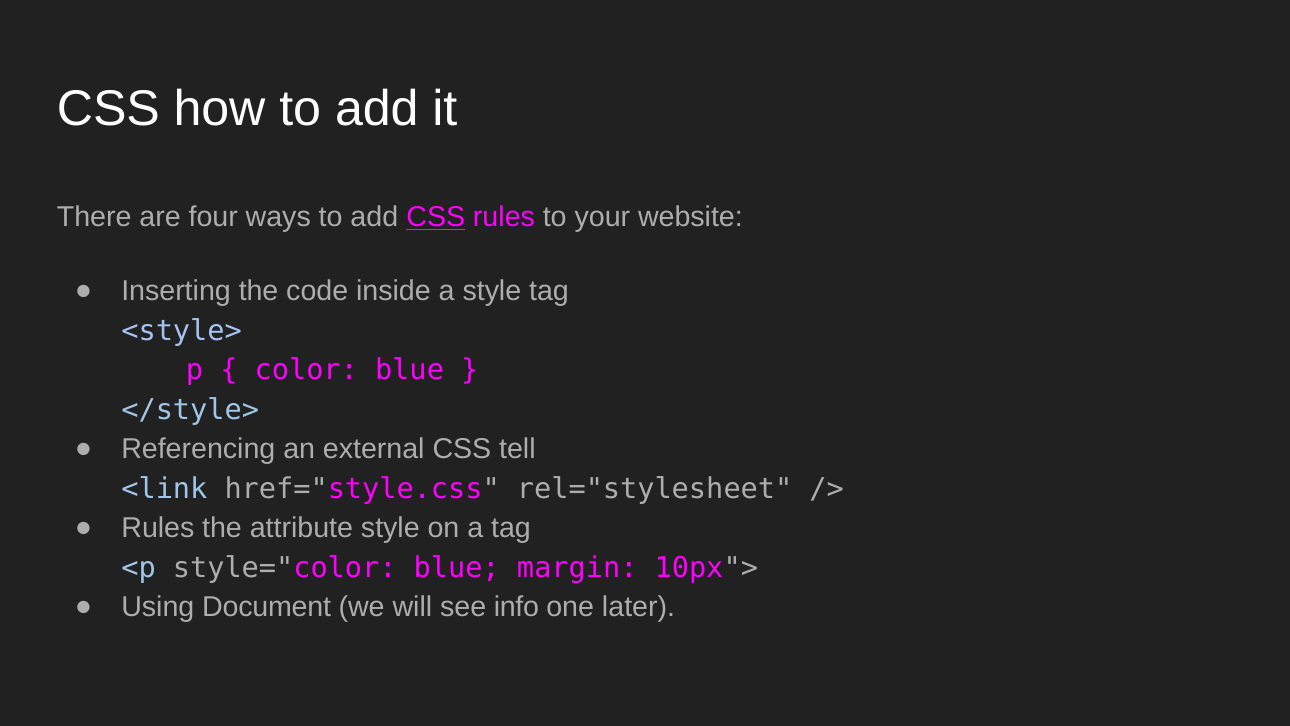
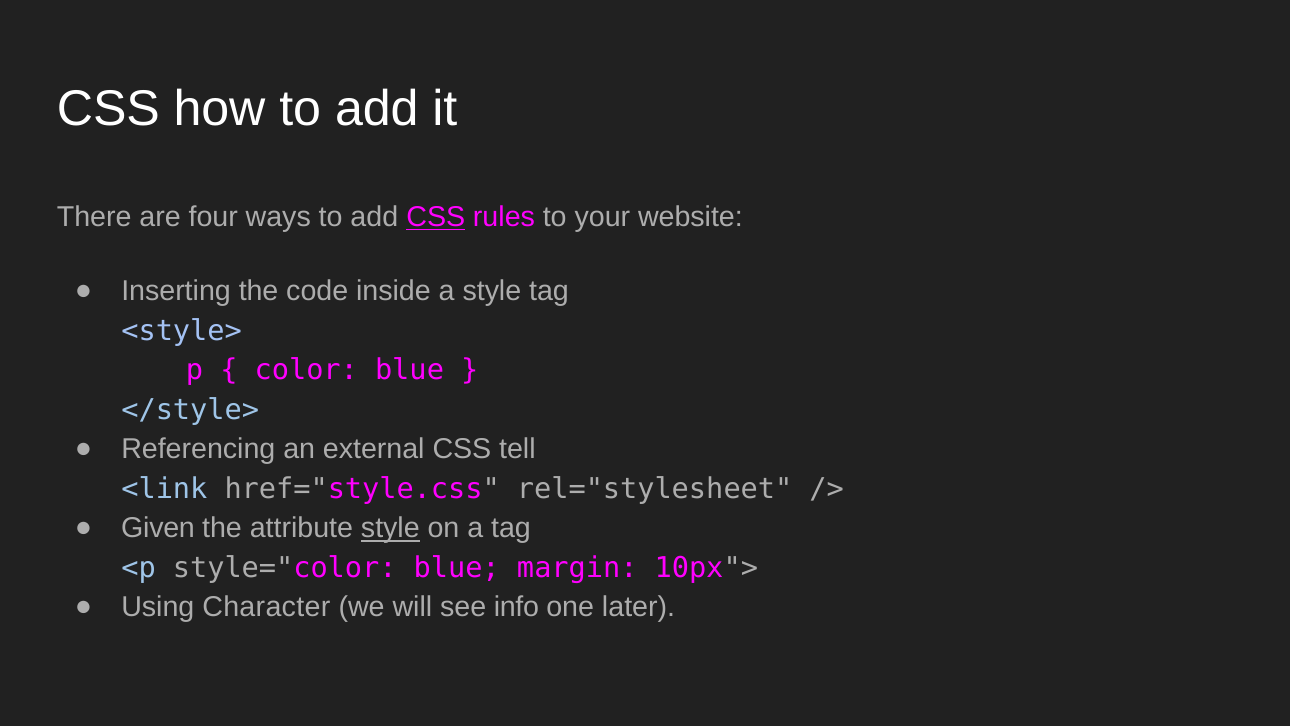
Rules at (158, 528): Rules -> Given
style at (390, 528) underline: none -> present
Document: Document -> Character
